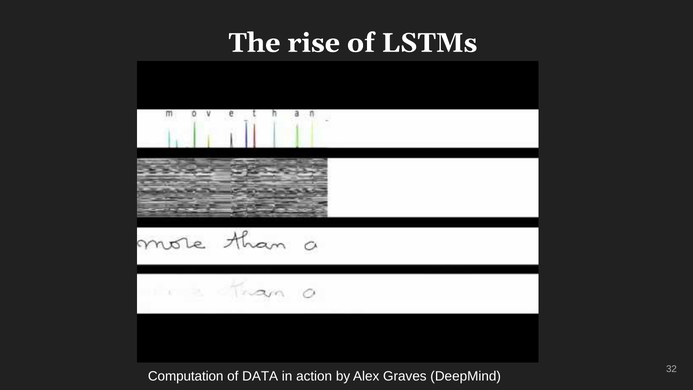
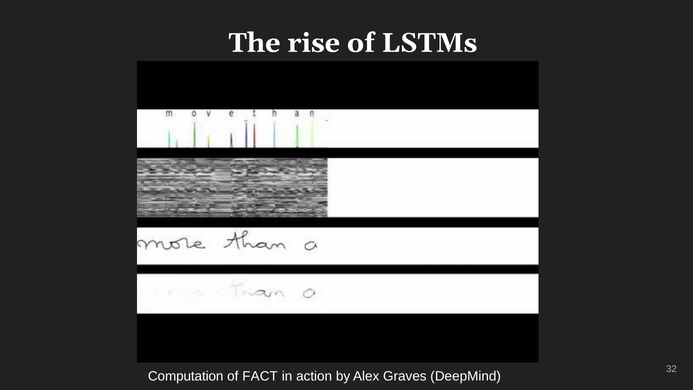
DATA: DATA -> FACT
